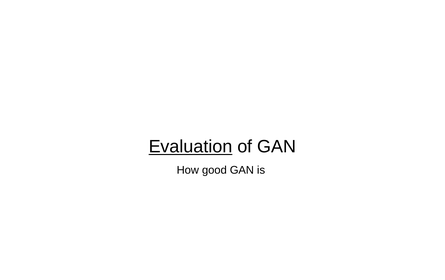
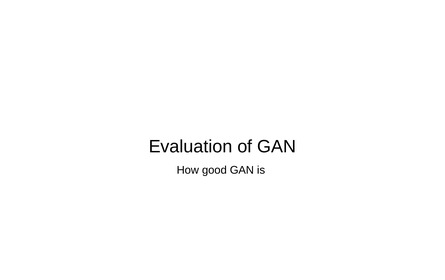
Evaluation underline: present -> none
